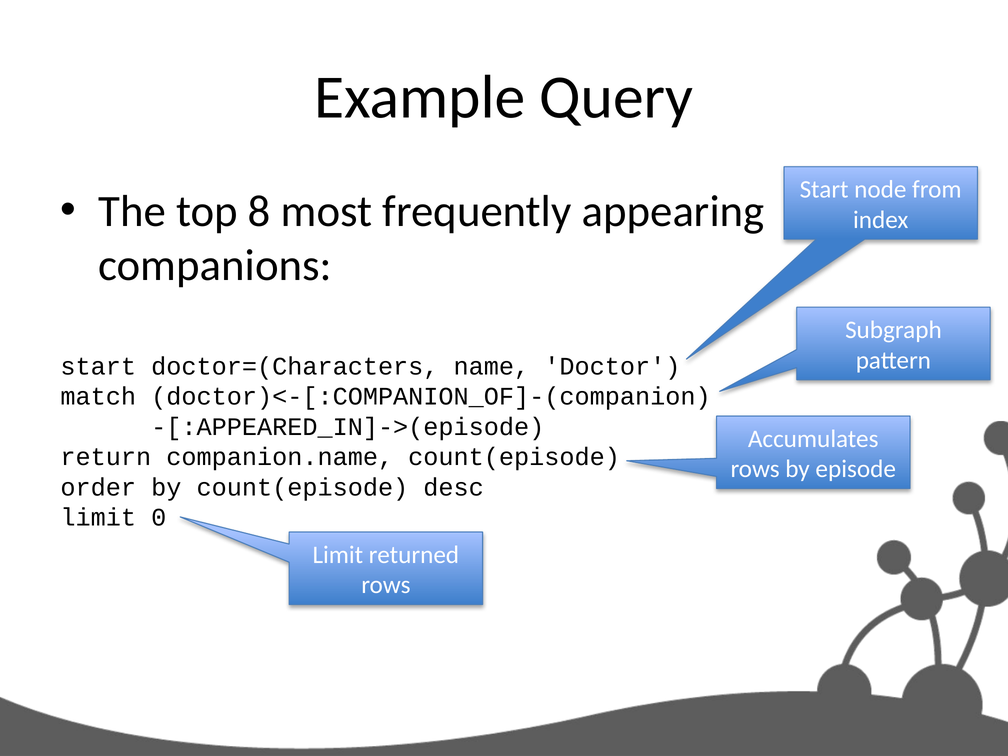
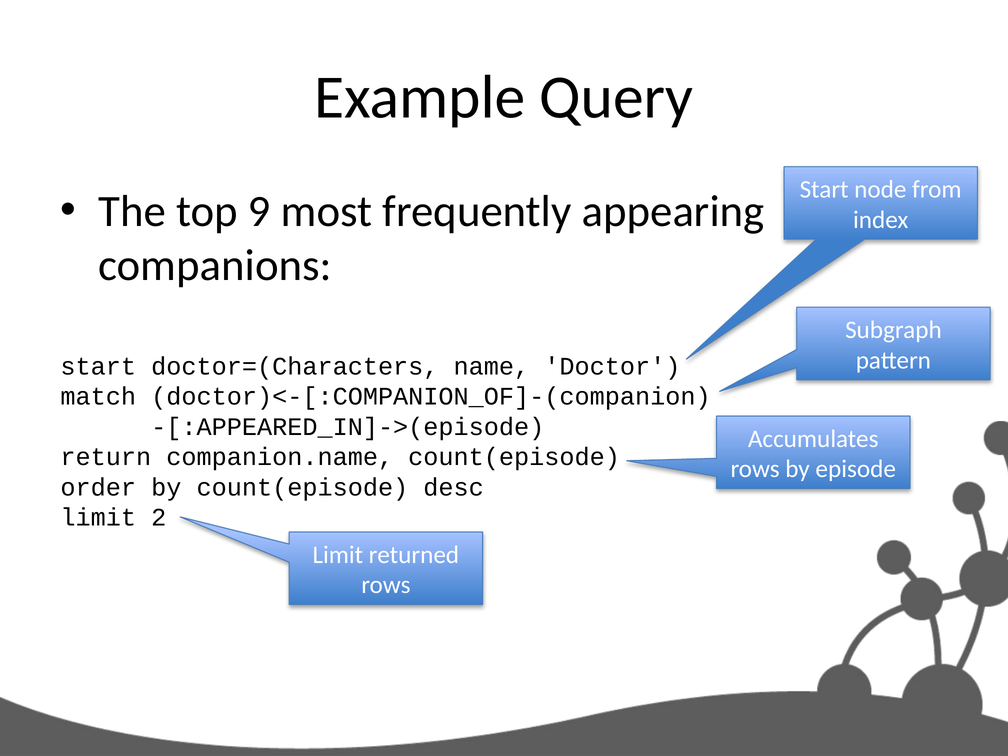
8: 8 -> 9
0: 0 -> 2
